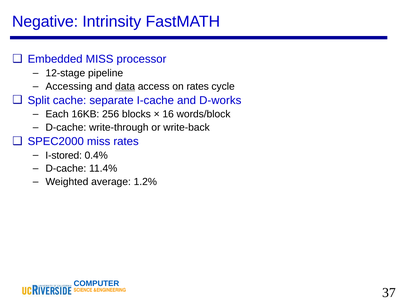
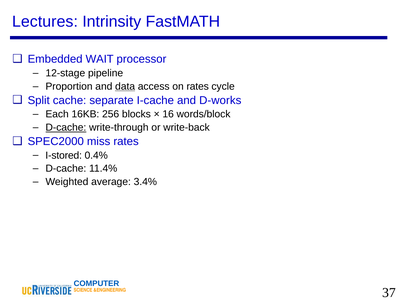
Negative: Negative -> Lectures
Embedded MISS: MISS -> WAIT
Accessing: Accessing -> Proportion
D-cache at (66, 128) underline: none -> present
1.2%: 1.2% -> 3.4%
